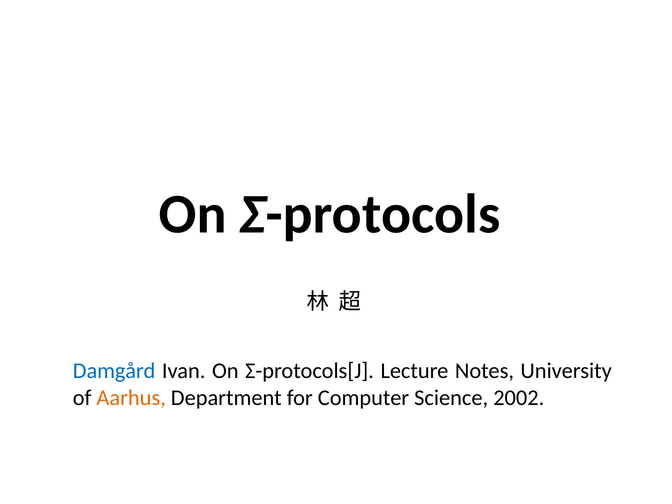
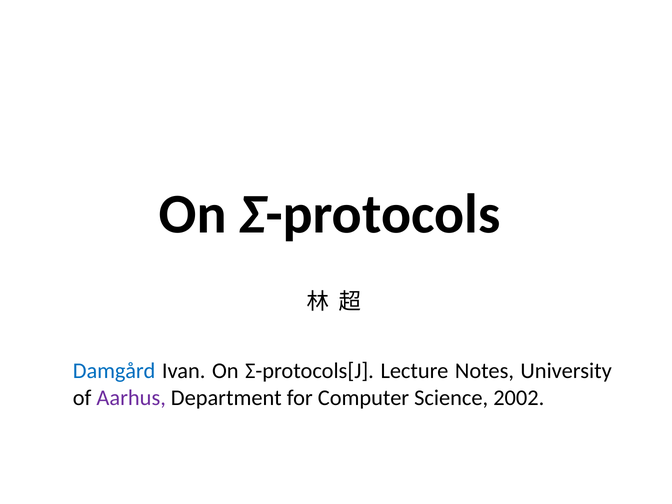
Aarhus colour: orange -> purple
